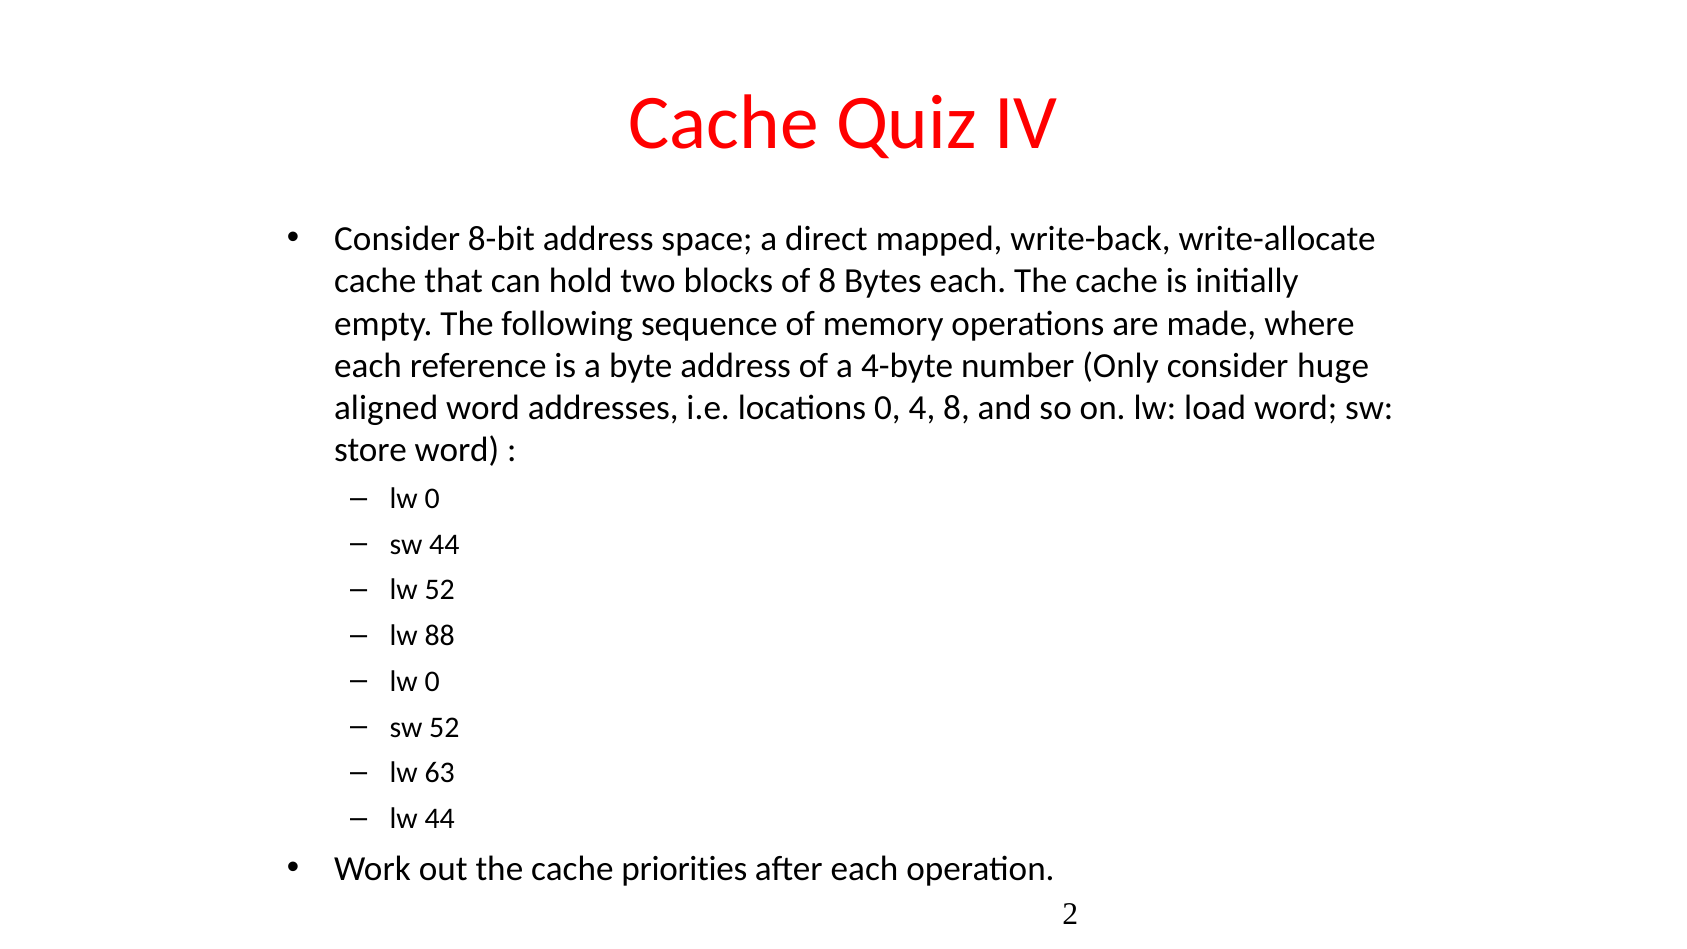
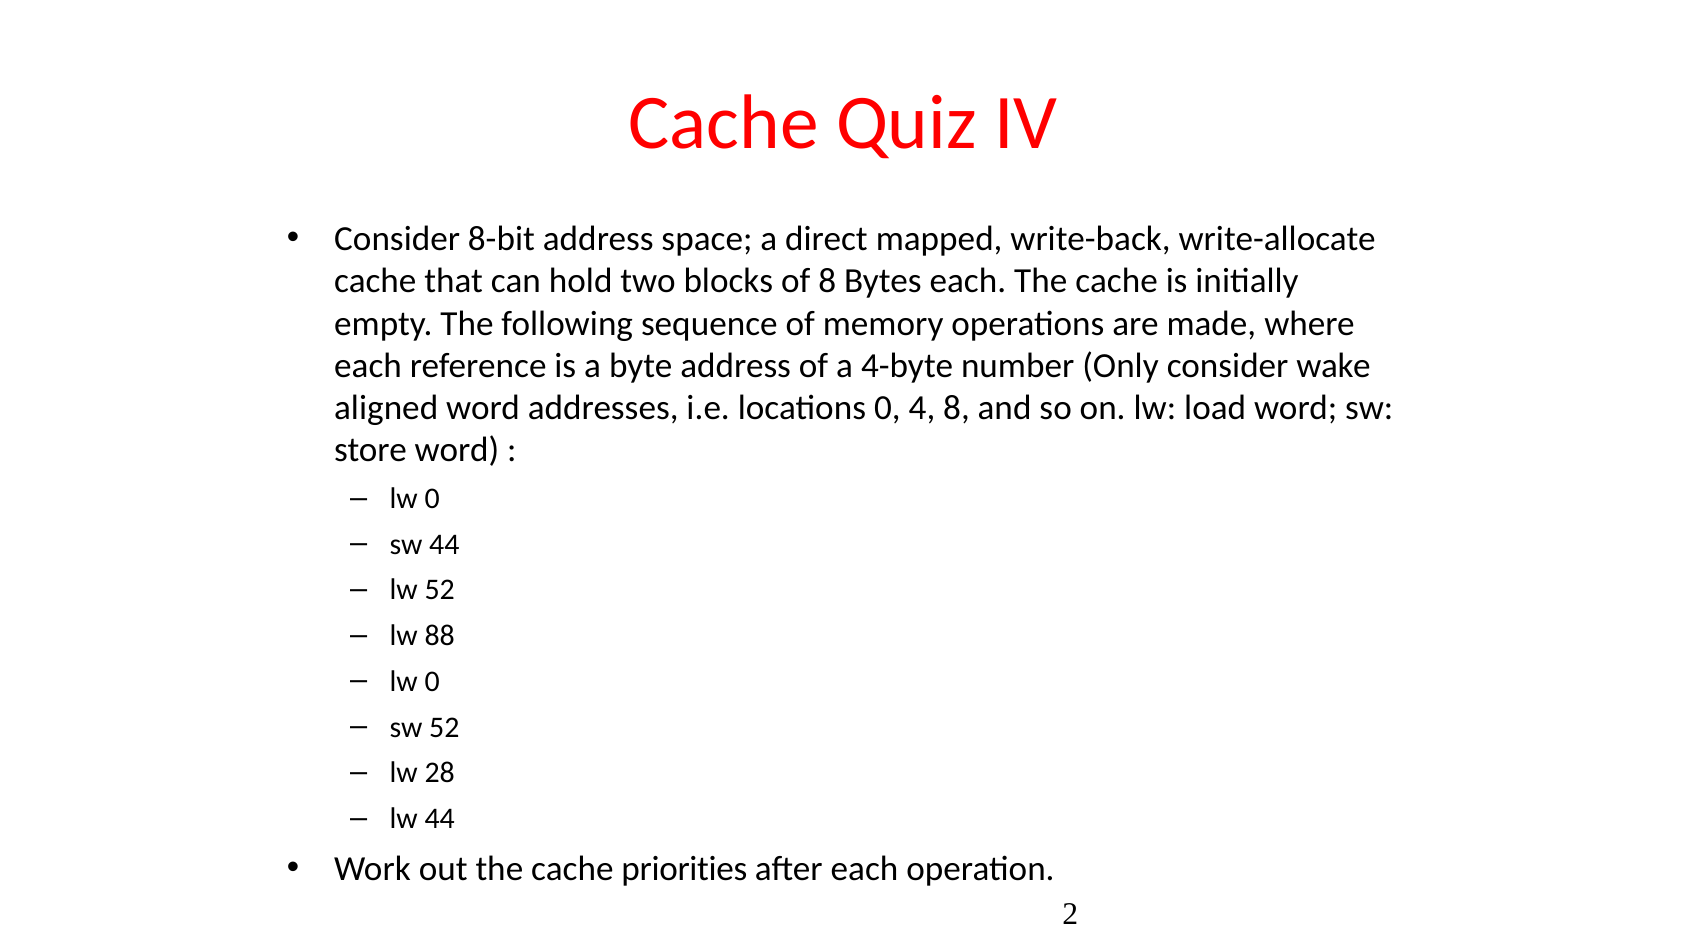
huge: huge -> wake
63: 63 -> 28
